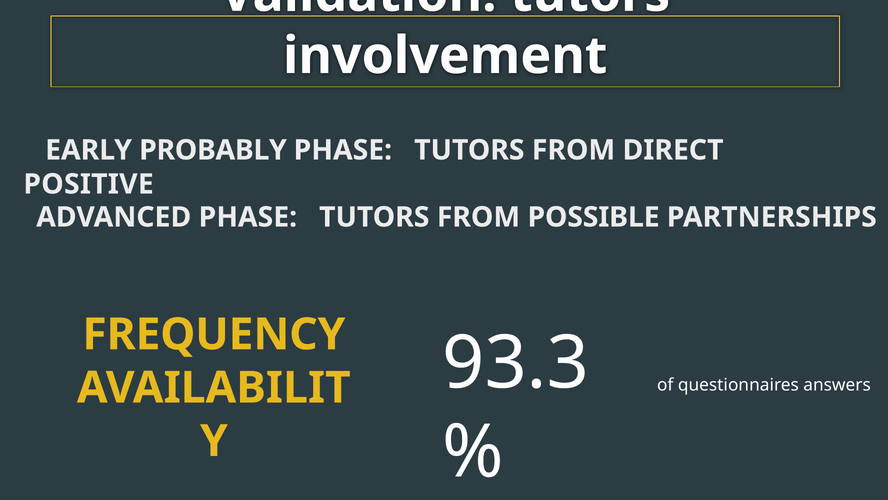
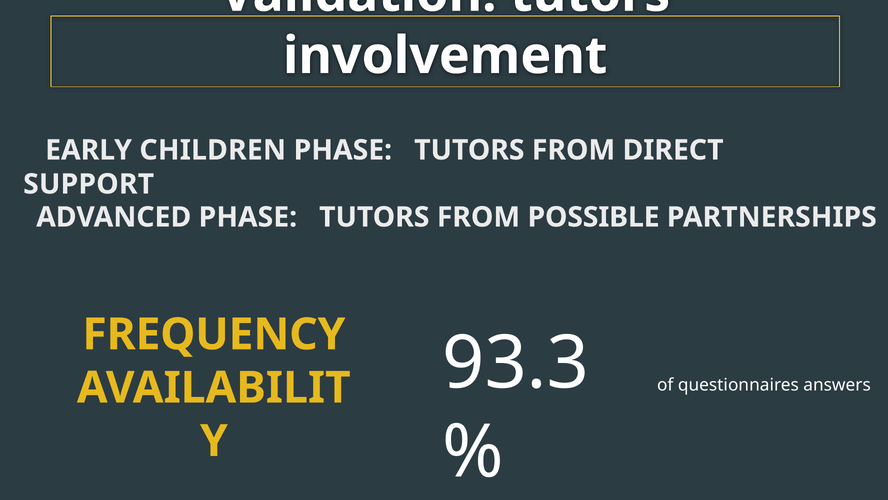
PROBABLY: PROBABLY -> CHILDREN
POSITIVE: POSITIVE -> SUPPORT
